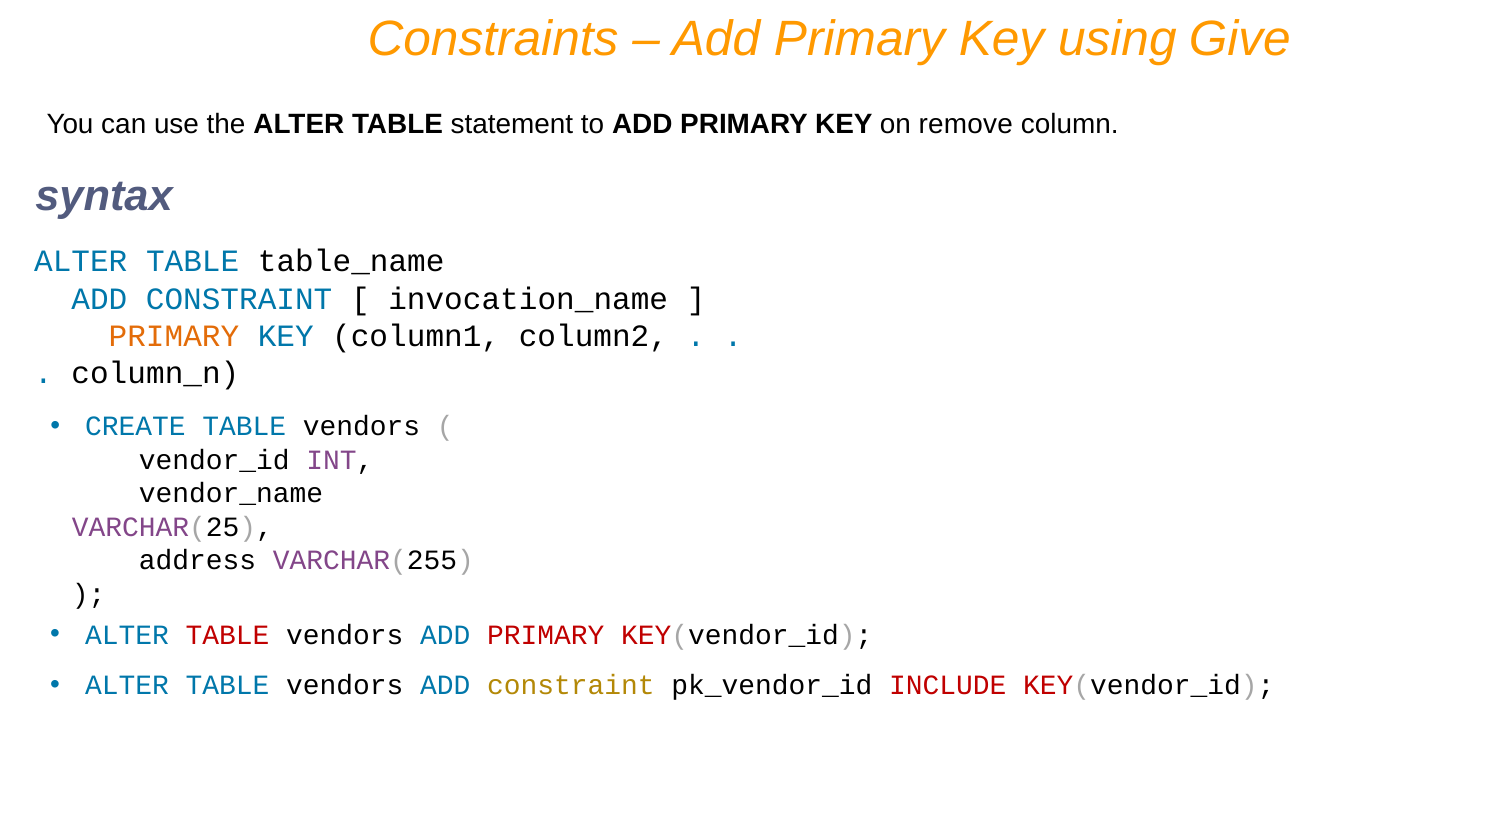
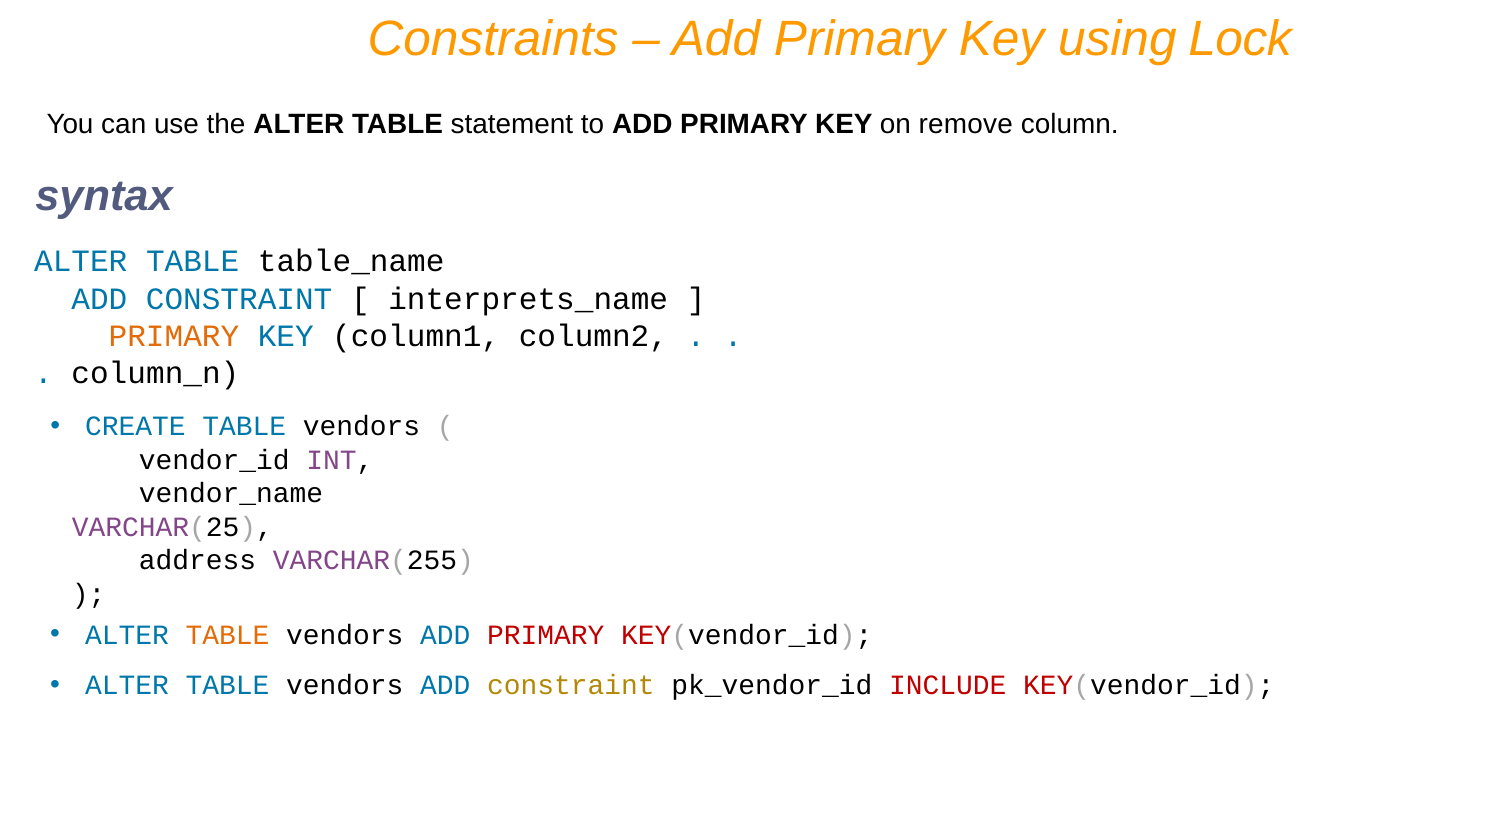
Give: Give -> Lock
invocation_name: invocation_name -> interprets_name
TABLE at (228, 636) colour: red -> orange
